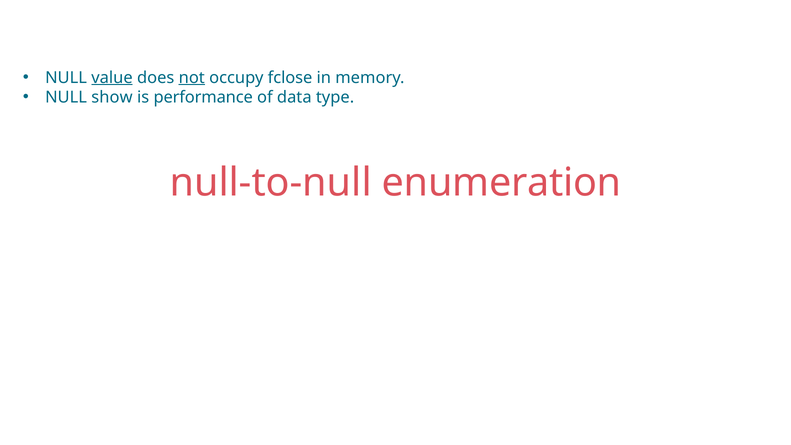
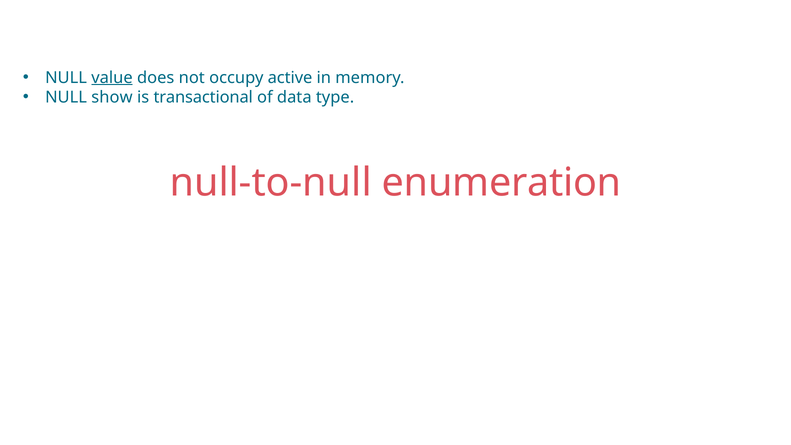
not underline: present -> none
fclose: fclose -> active
performance: performance -> transactional
